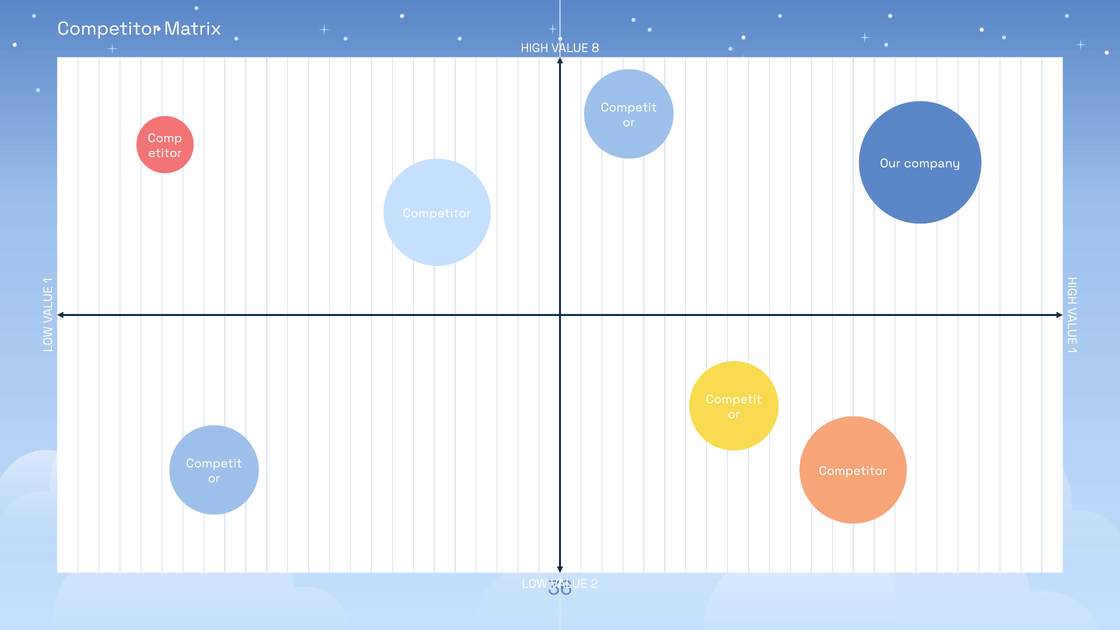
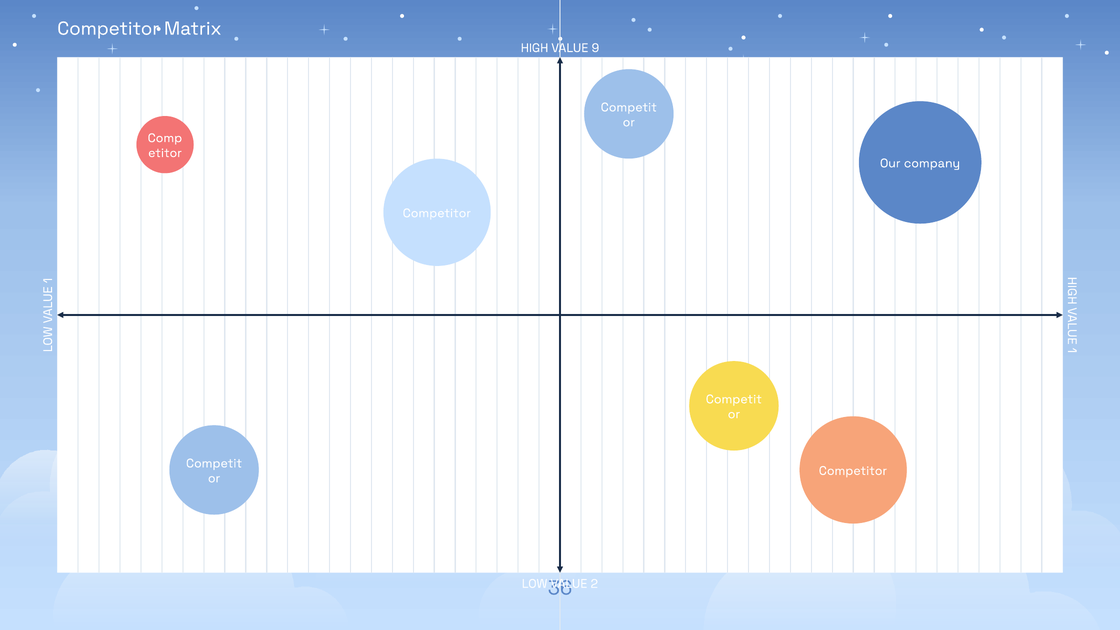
8: 8 -> 9
